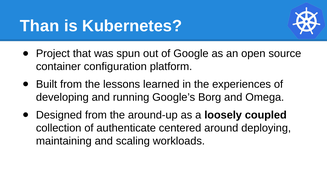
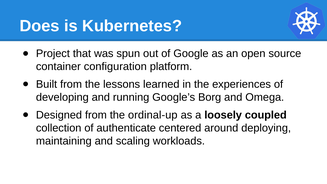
Than: Than -> Does
around-up: around-up -> ordinal-up
